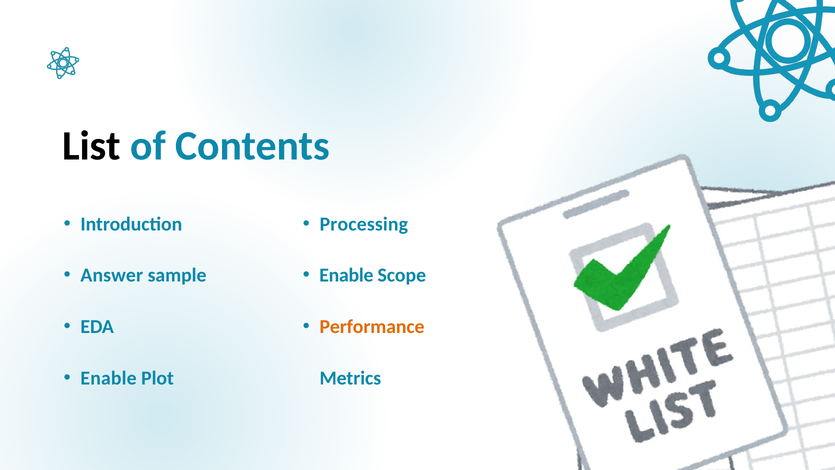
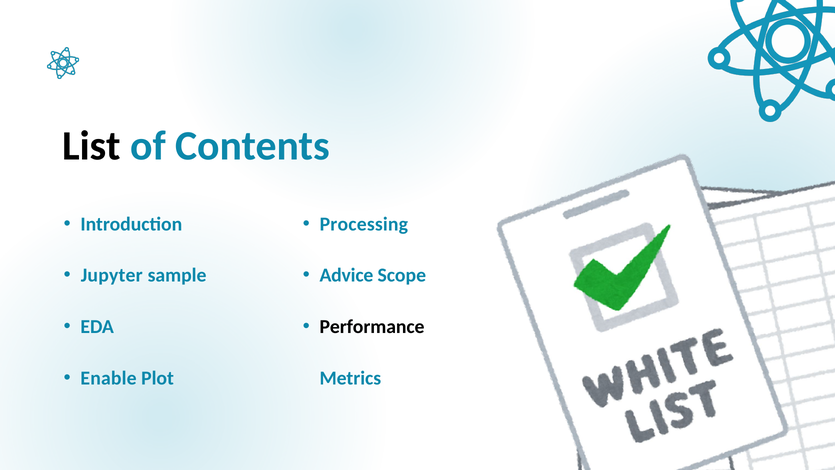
Answer: Answer -> Jupyter
Enable at (346, 275): Enable -> Advice
Performance colour: orange -> black
